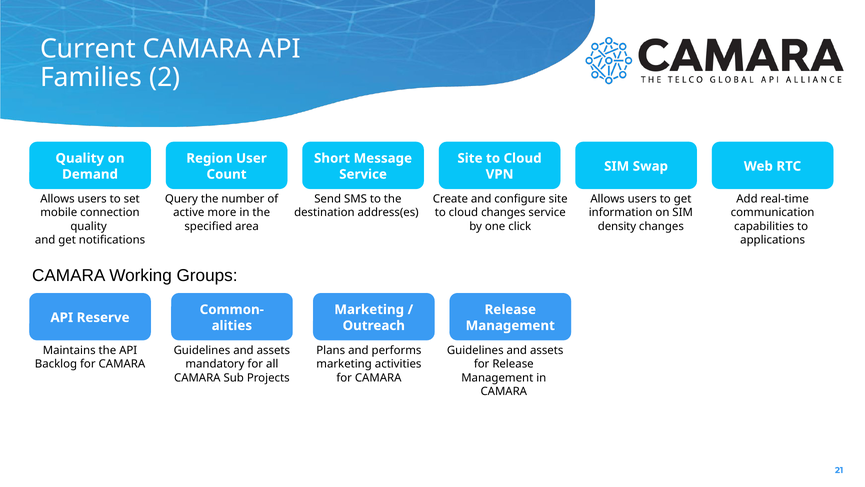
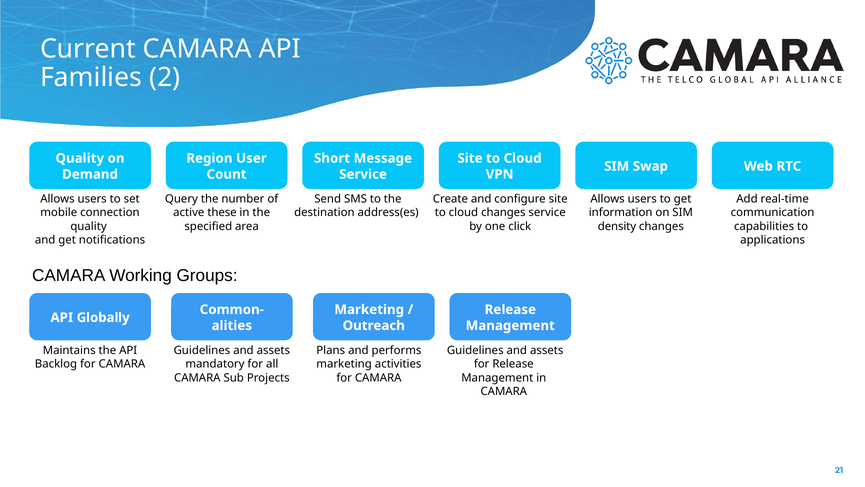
more: more -> these
Reserve: Reserve -> Globally
